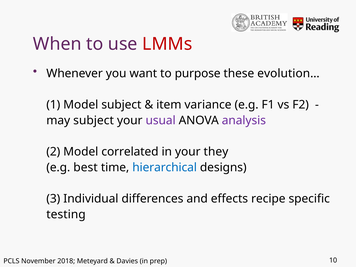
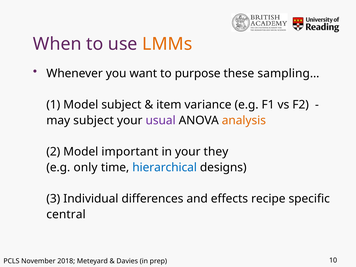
LMMs colour: red -> orange
evolution…: evolution… -> sampling…
analysis colour: purple -> orange
correlated: correlated -> important
best: best -> only
testing: testing -> central
